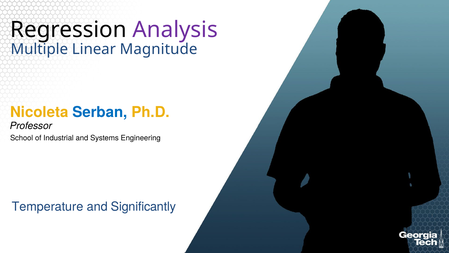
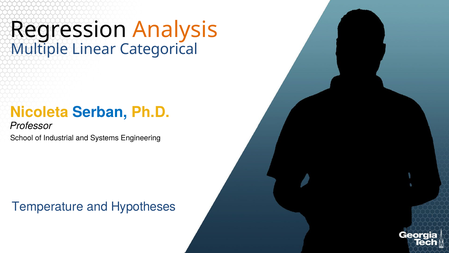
Analysis colour: purple -> orange
Magnitude: Magnitude -> Categorical
Significantly: Significantly -> Hypotheses
